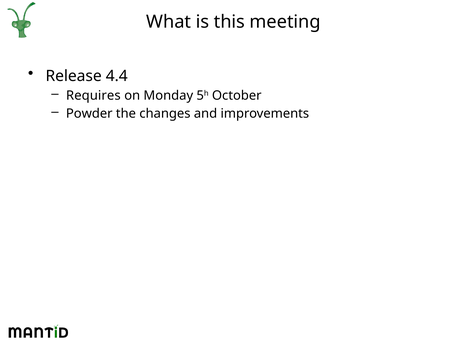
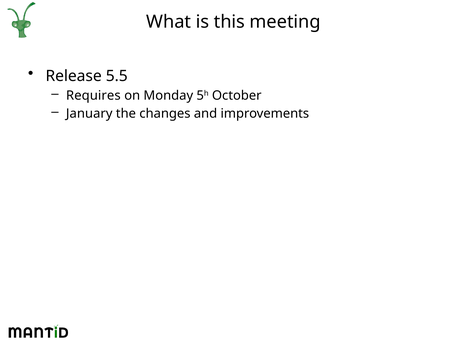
4.4: 4.4 -> 5.5
Powder: Powder -> January
